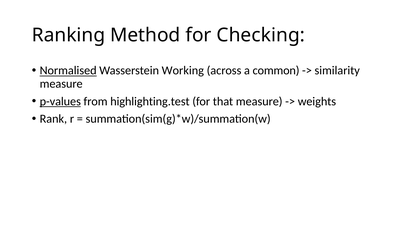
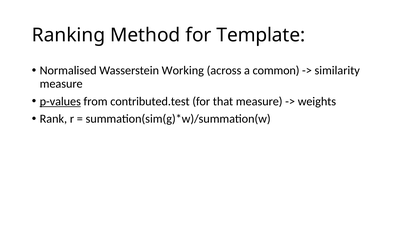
Checking: Checking -> Template
Normalised underline: present -> none
highlighting.test: highlighting.test -> contributed.test
